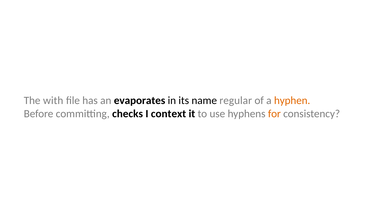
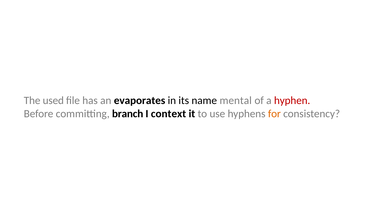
with: with -> used
regular: regular -> mental
hyphen colour: orange -> red
checks: checks -> branch
